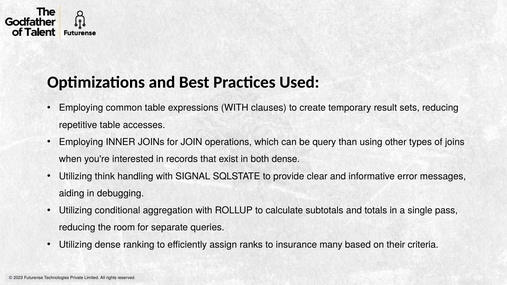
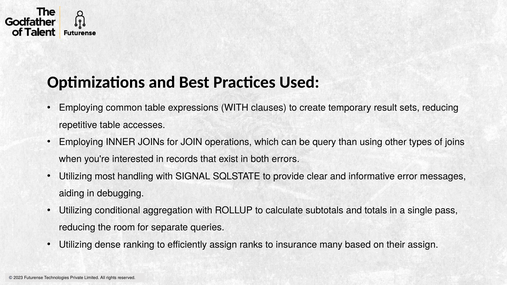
both dense: dense -> errors
think: think -> most
their criteria: criteria -> assign
